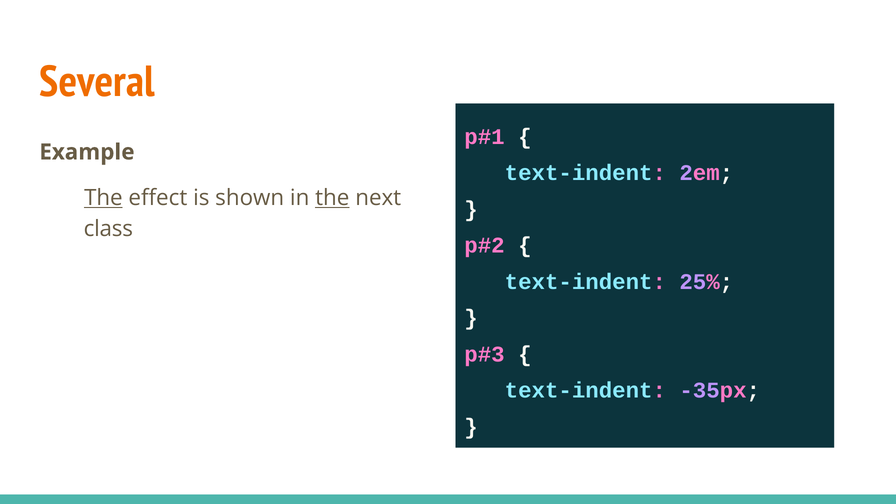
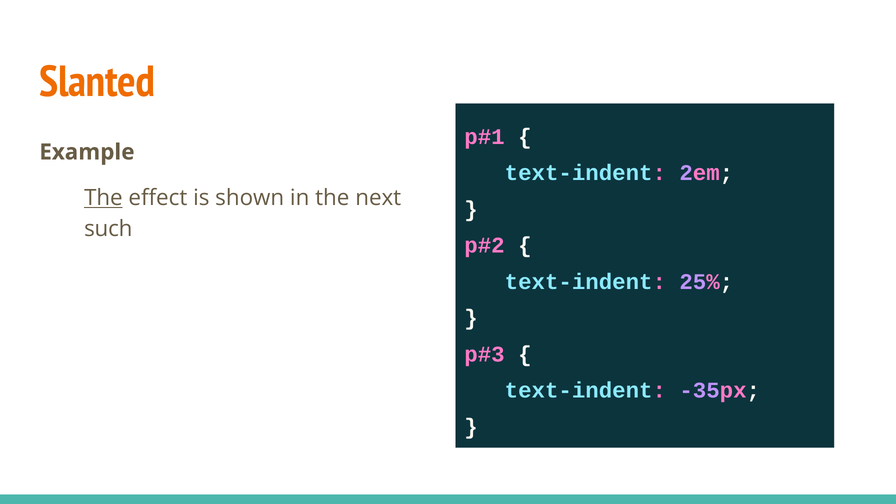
Several: Several -> Slanted
the at (332, 198) underline: present -> none
class: class -> such
